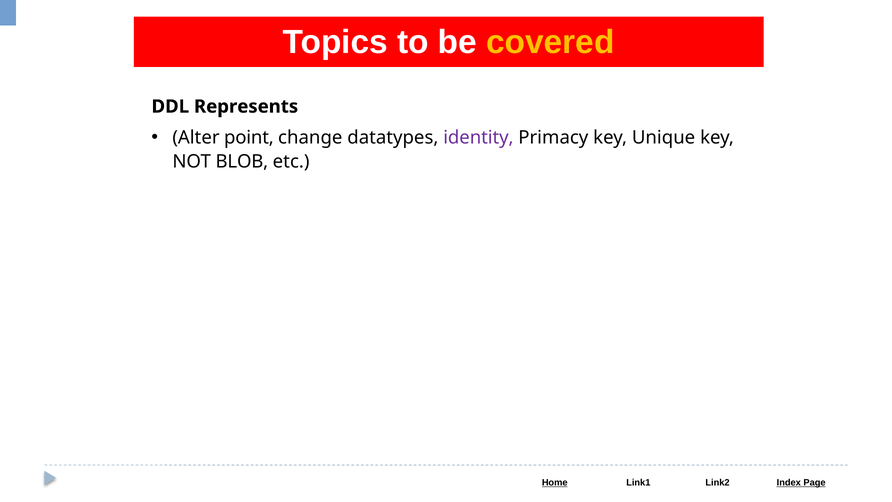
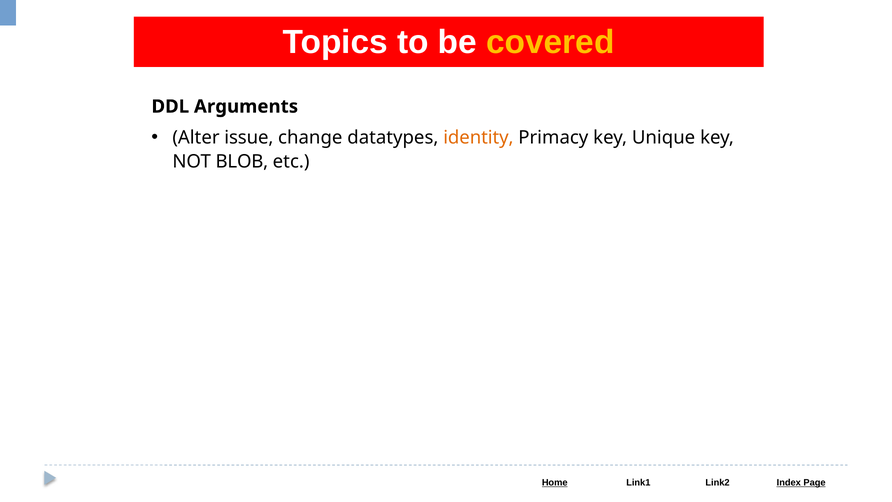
Represents: Represents -> Arguments
point: point -> issue
identity colour: purple -> orange
